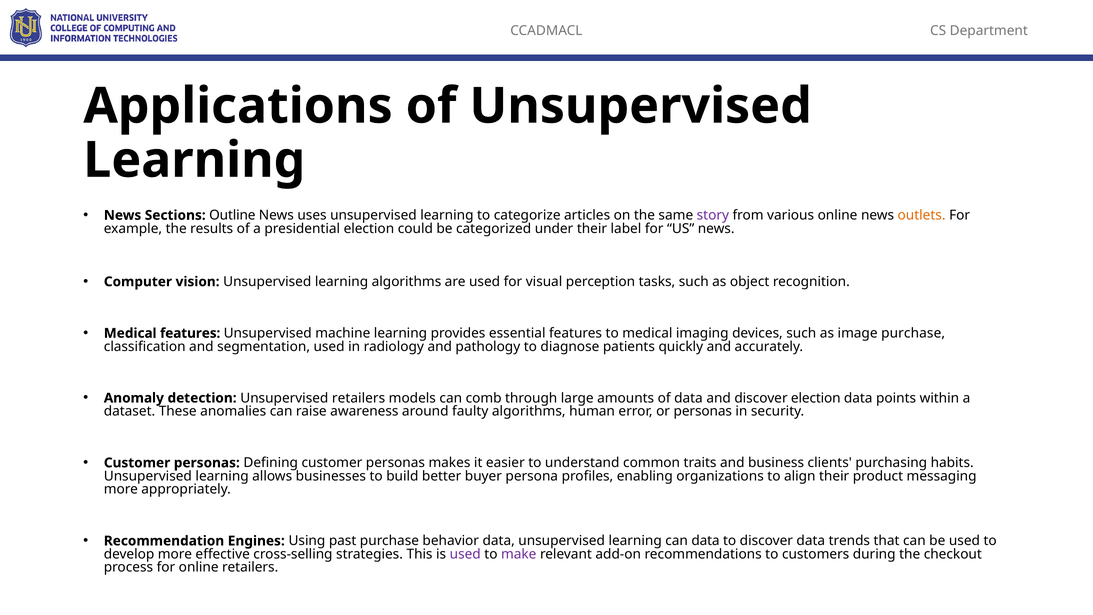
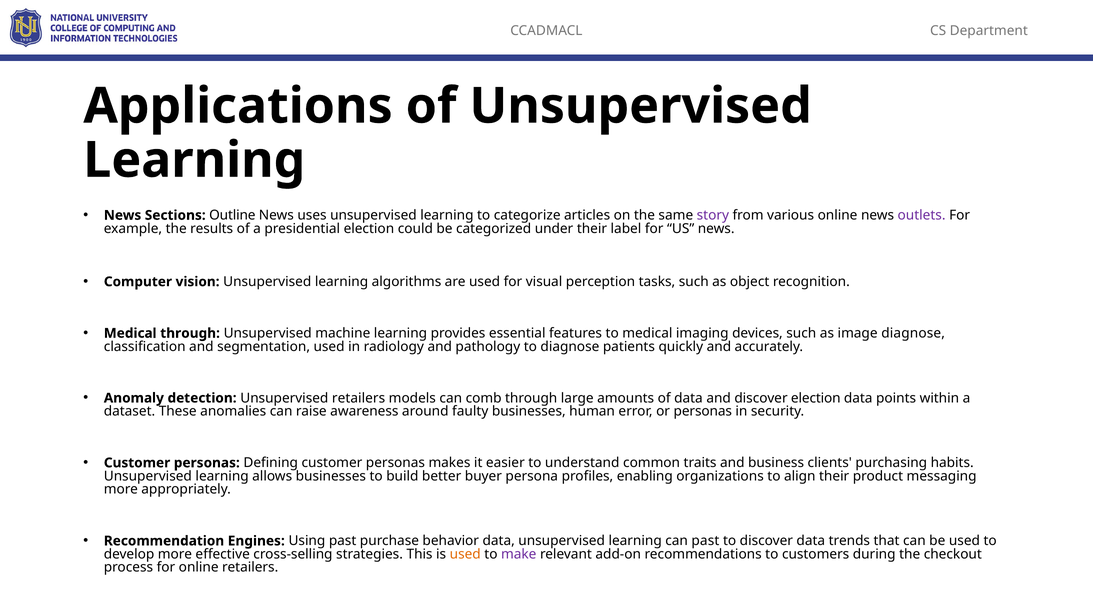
outlets colour: orange -> purple
Medical features: features -> through
image purchase: purchase -> diagnose
faulty algorithms: algorithms -> businesses
can data: data -> past
used at (465, 554) colour: purple -> orange
